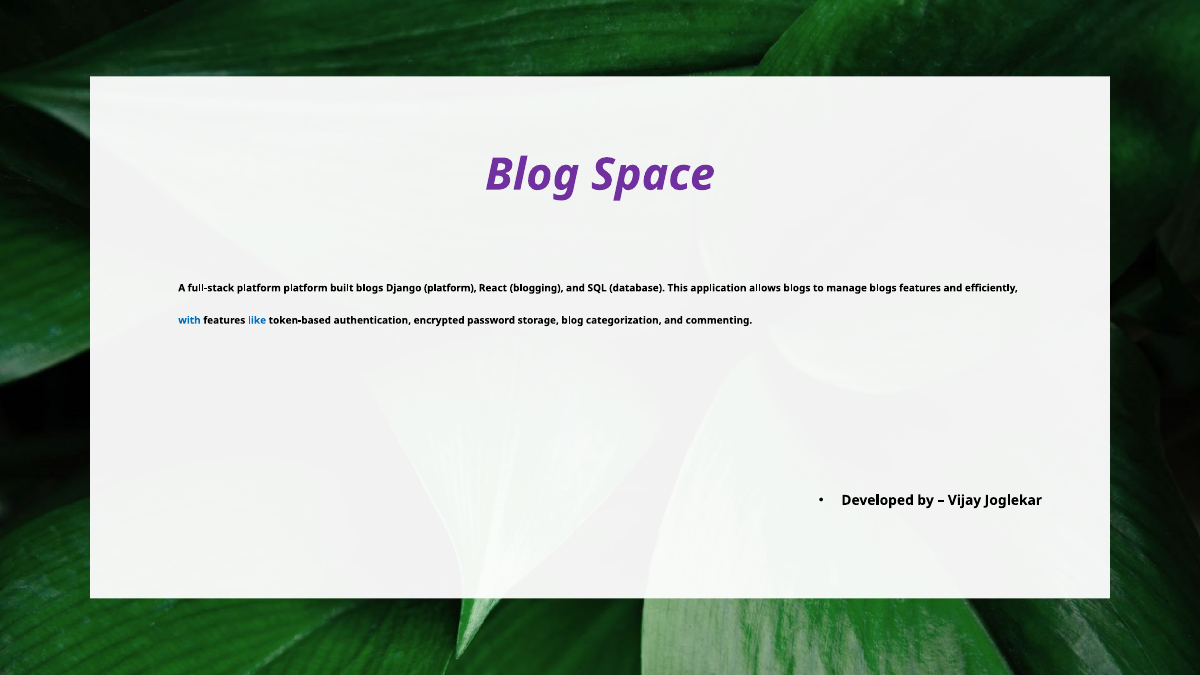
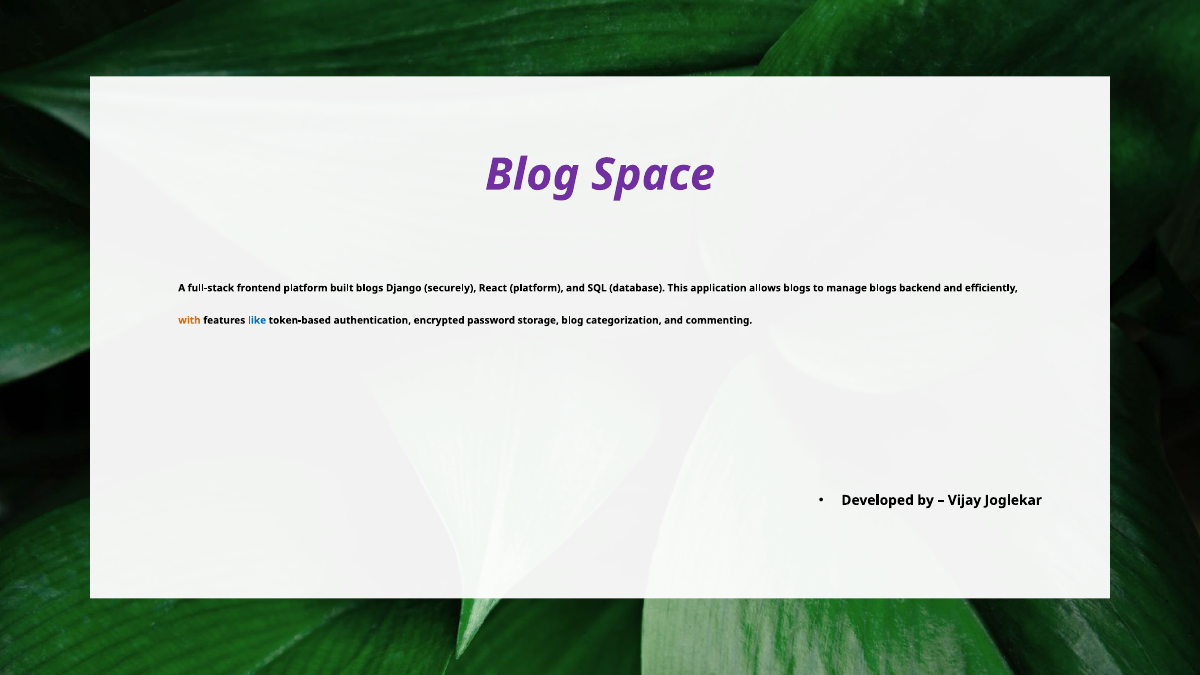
full-stack platform: platform -> frontend
Django platform: platform -> securely
React blogging: blogging -> platform
blogs features: features -> backend
with colour: blue -> orange
